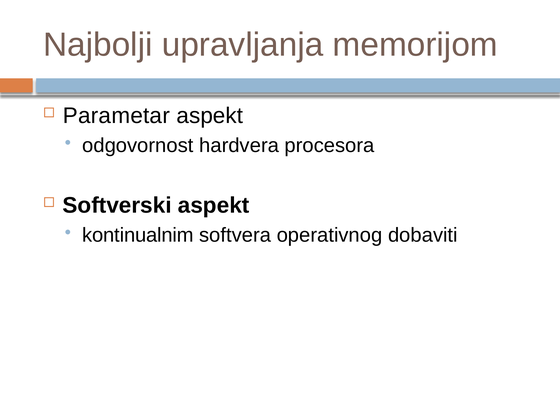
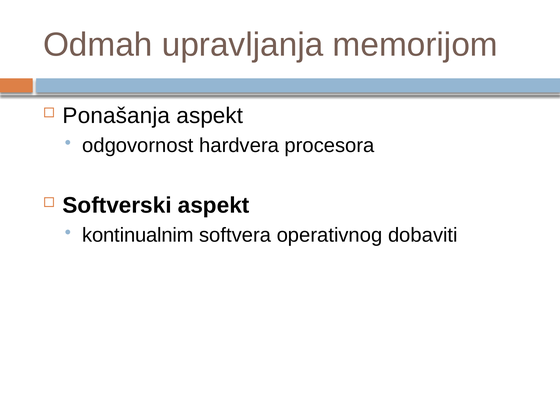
Najbolji: Najbolji -> Odmah
Parametar: Parametar -> Ponašanja
